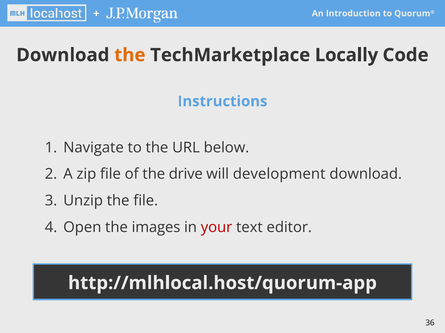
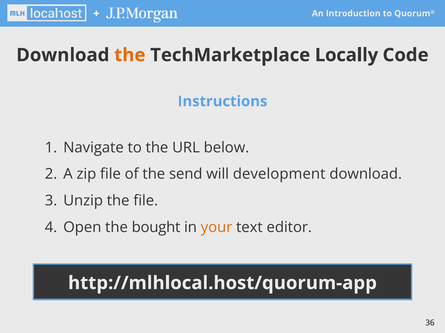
drive: drive -> send
images: images -> bought
your colour: red -> orange
